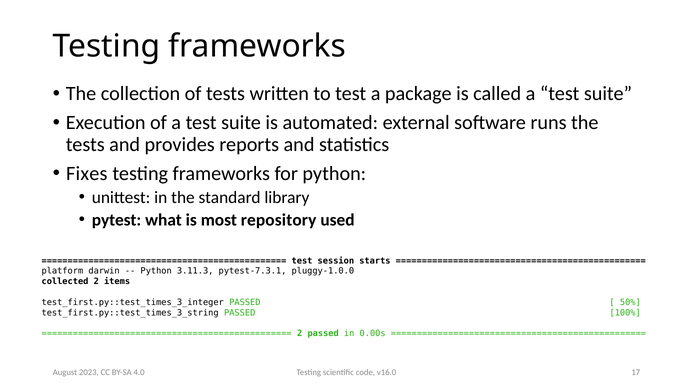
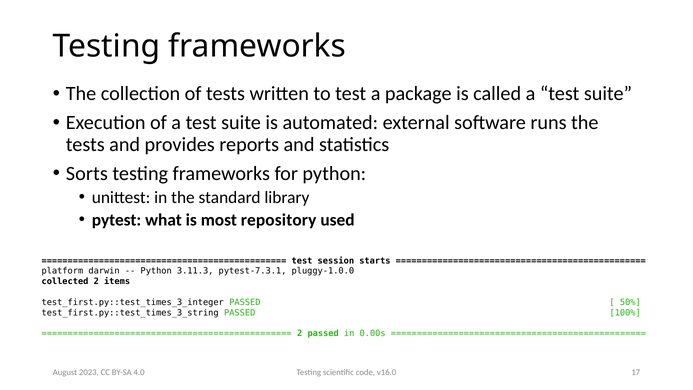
Fixes: Fixes -> Sorts
